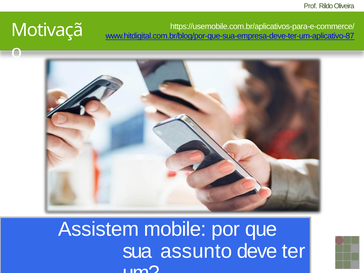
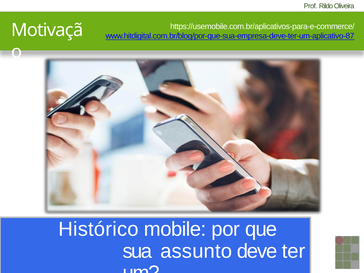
Assistem: Assistem -> Histórico
